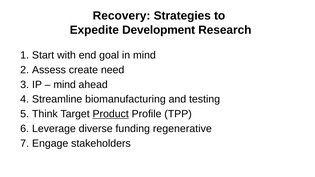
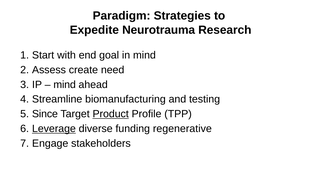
Recovery: Recovery -> Paradigm
Development: Development -> Neurotrauma
Think: Think -> Since
Leverage underline: none -> present
